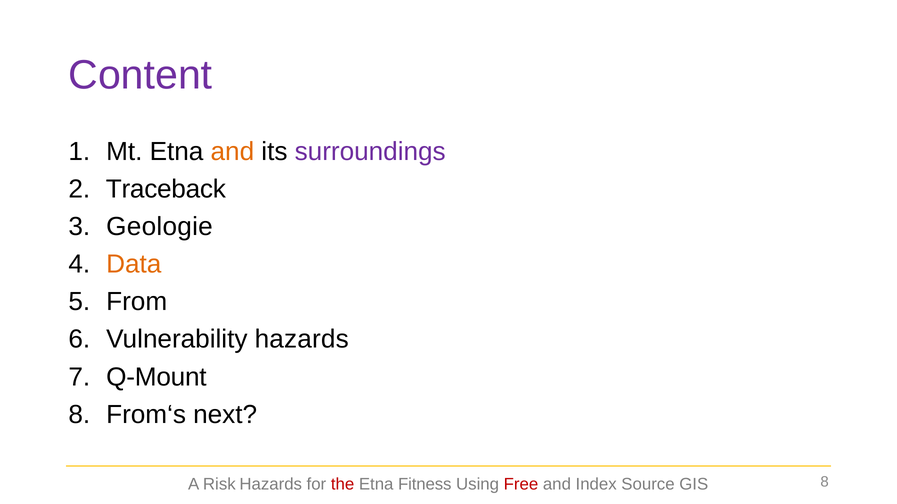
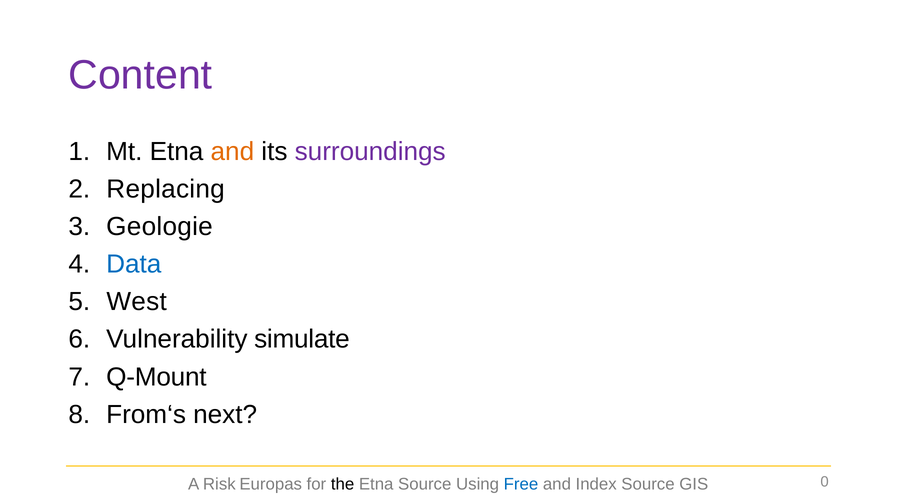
Traceback: Traceback -> Replacing
Data colour: orange -> blue
From: From -> West
Vulnerability hazards: hazards -> simulate
Risk Hazards: Hazards -> Europas
the colour: red -> black
Etna Fitness: Fitness -> Source
Free colour: red -> blue
GIS 8: 8 -> 0
